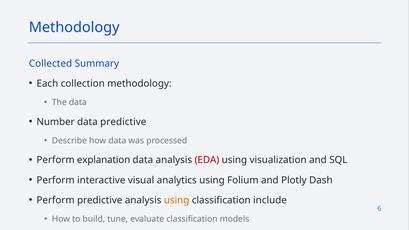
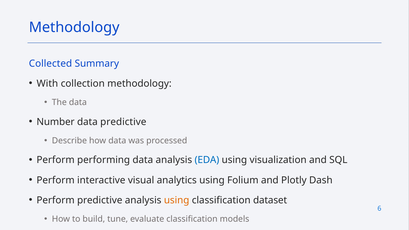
Each: Each -> With
explanation: explanation -> performing
EDA colour: red -> blue
include: include -> dataset
